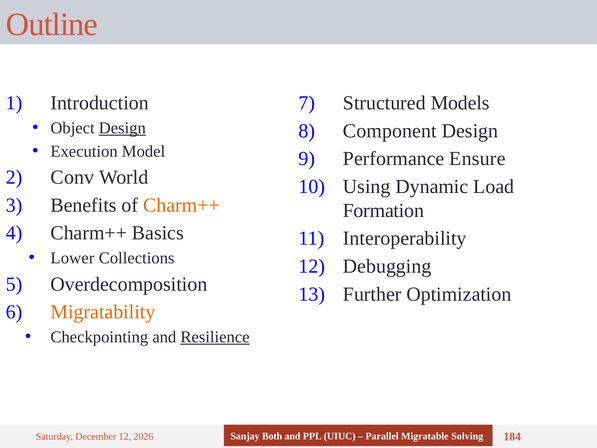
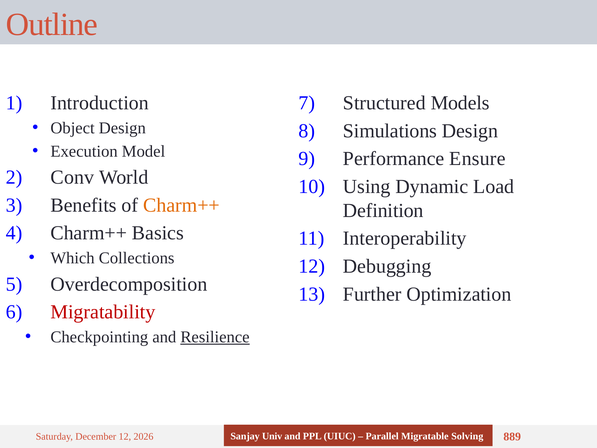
Design at (122, 128) underline: present -> none
Component: Component -> Simulations
Formation: Formation -> Definition
Lower: Lower -> Which
Migratability colour: orange -> red
Both: Both -> Univ
184: 184 -> 889
